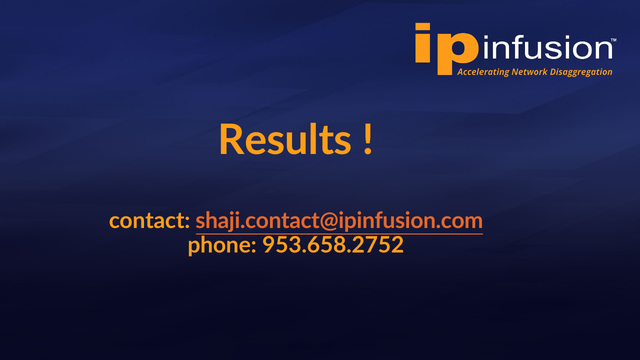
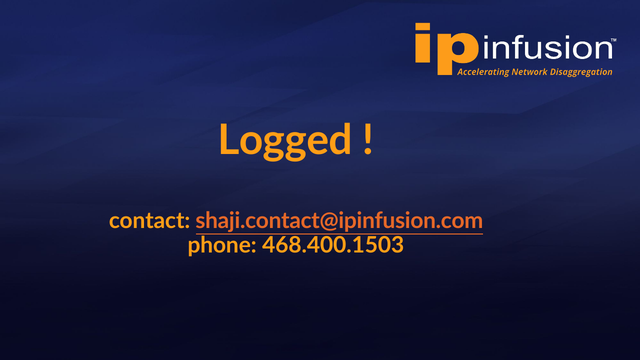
Results: Results -> Logged
953.658.2752: 953.658.2752 -> 468.400.1503
